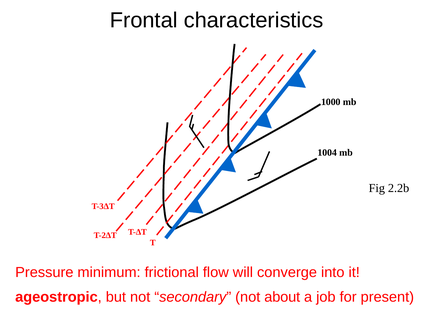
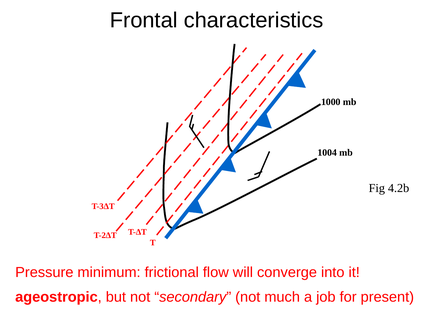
2.2b: 2.2b -> 4.2b
about: about -> much
